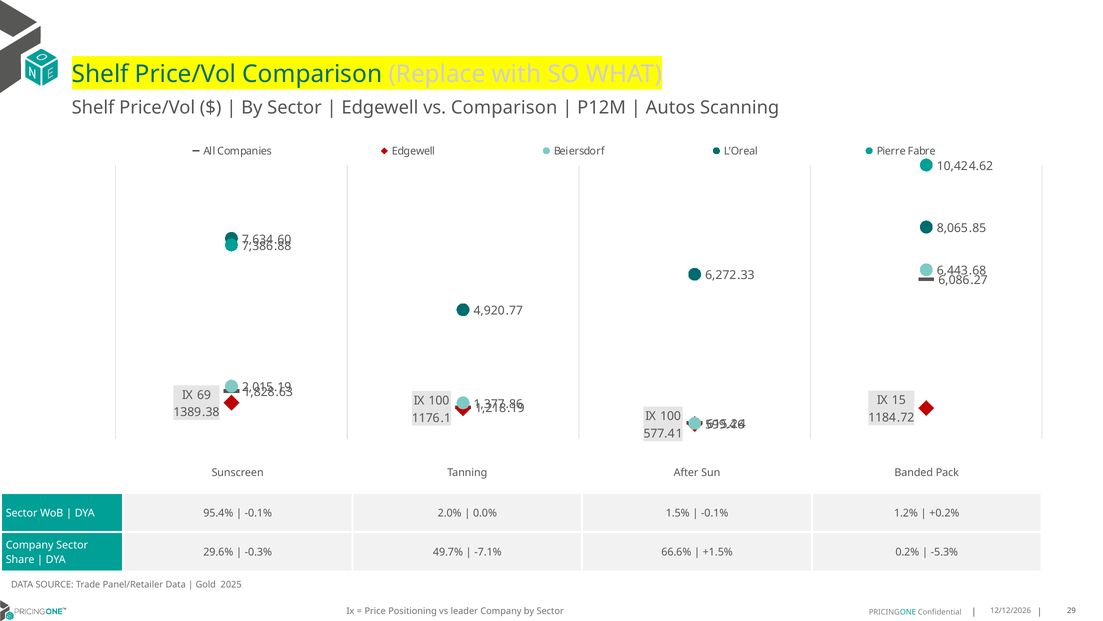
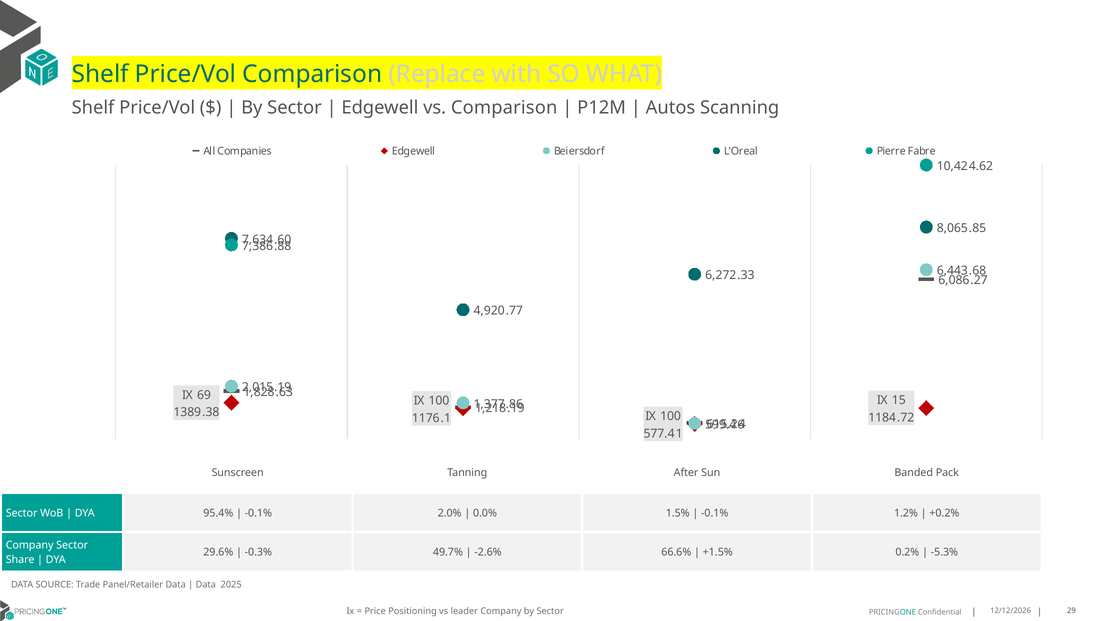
-7.1%: -7.1% -> -2.6%
Gold at (206, 584): Gold -> Data
